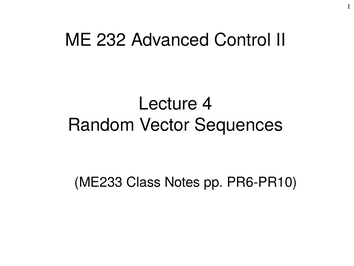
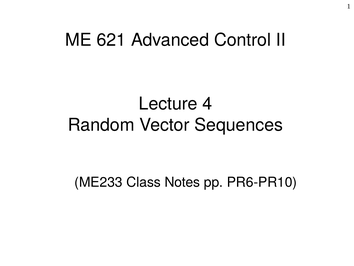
232: 232 -> 621
